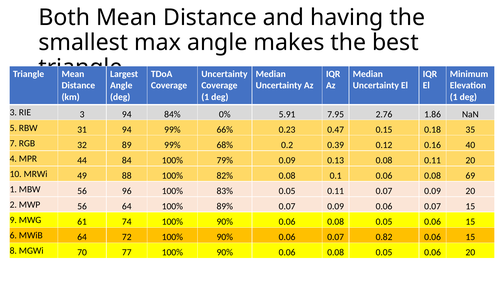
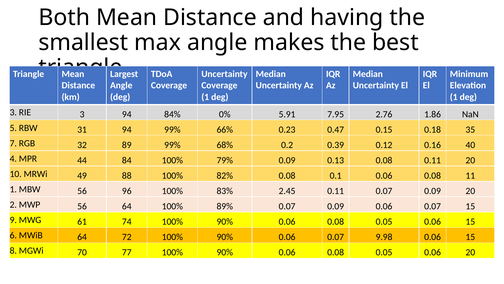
69: 69 -> 11
83% 0.05: 0.05 -> 2.45
0.82: 0.82 -> 9.98
